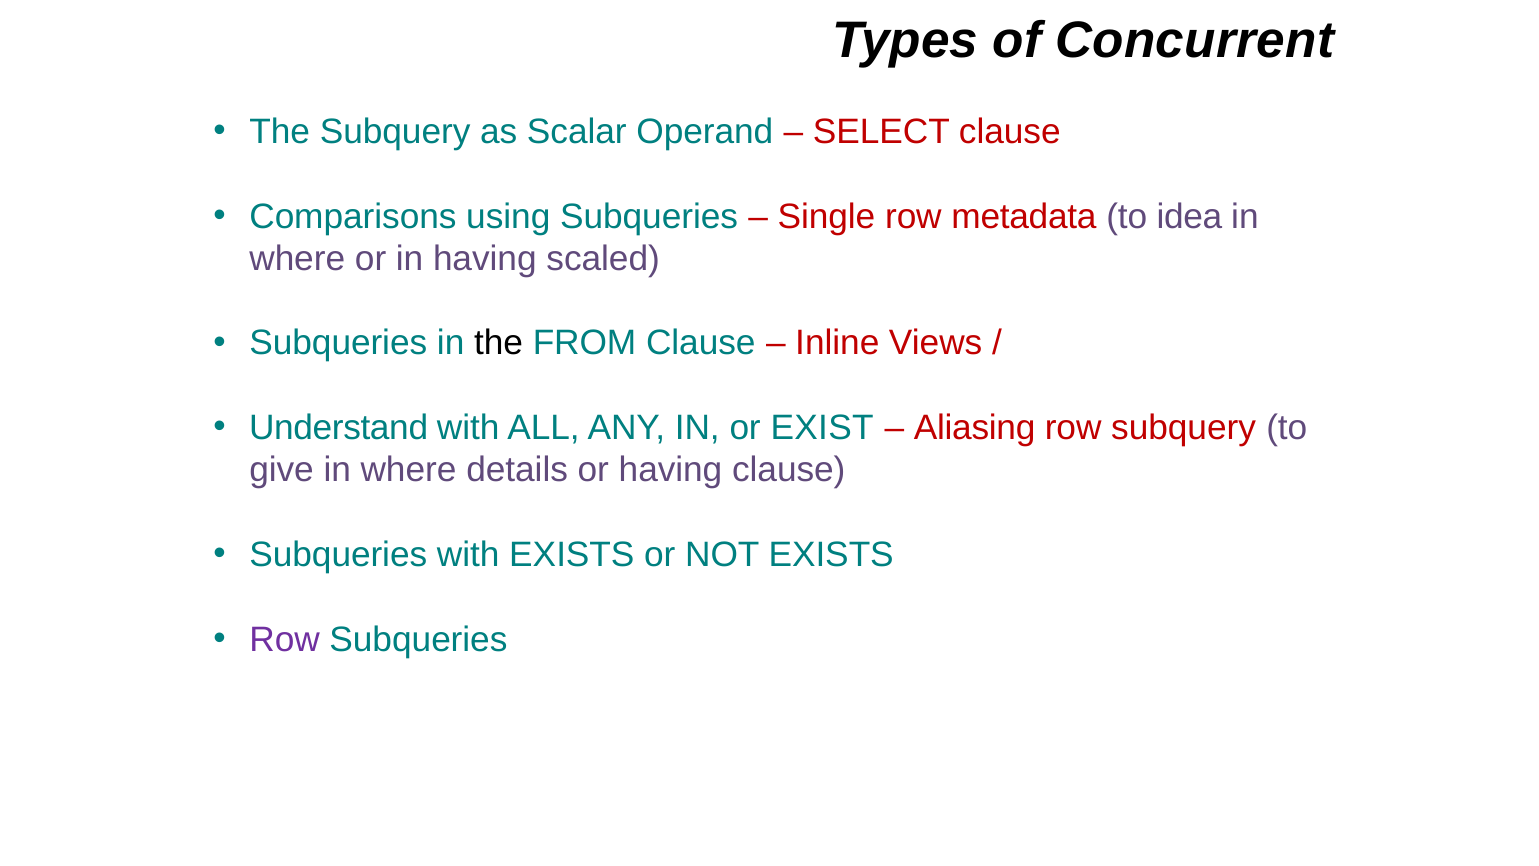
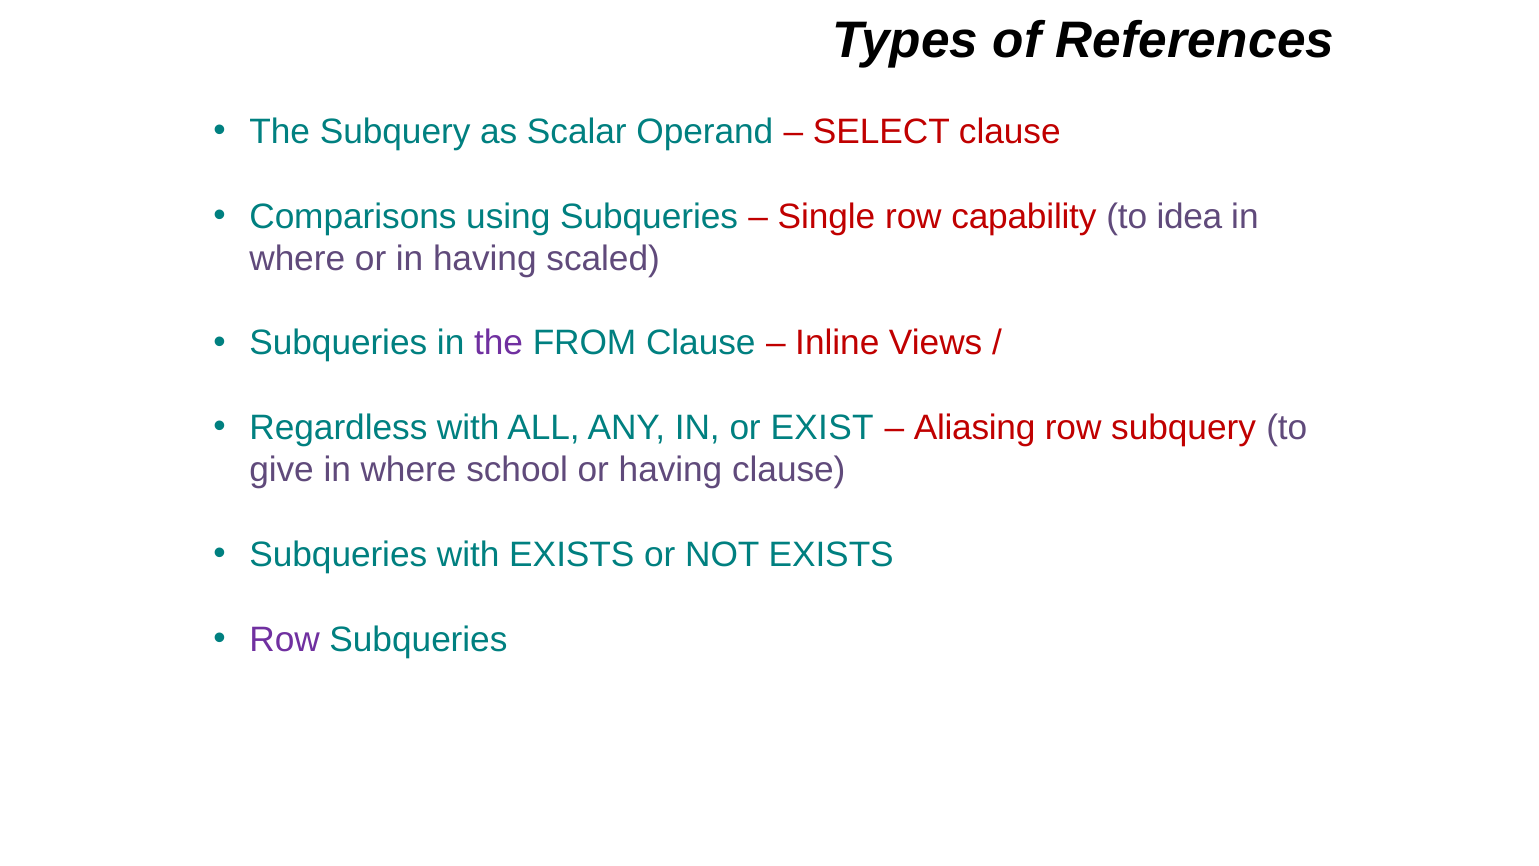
Concurrent: Concurrent -> References
metadata: metadata -> capability
the at (499, 343) colour: black -> purple
Understand: Understand -> Regardless
details: details -> school
